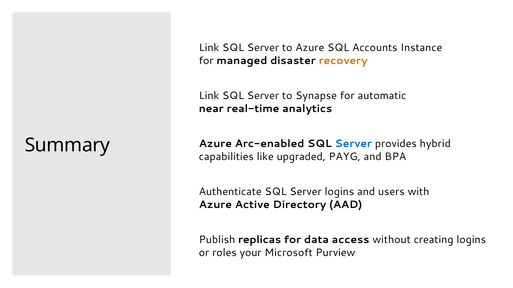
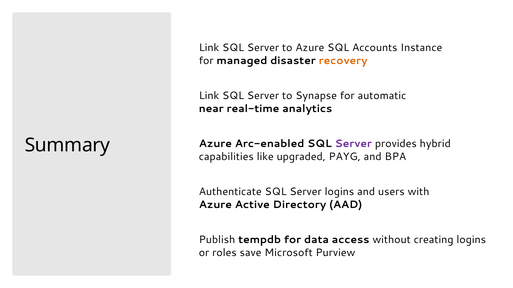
Server at (353, 144) colour: blue -> purple
replicas: replicas -> tempdb
your: your -> save
